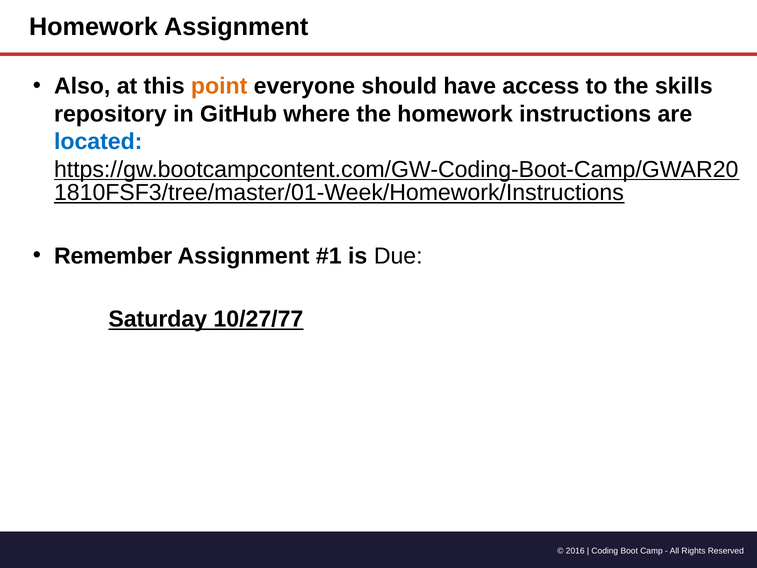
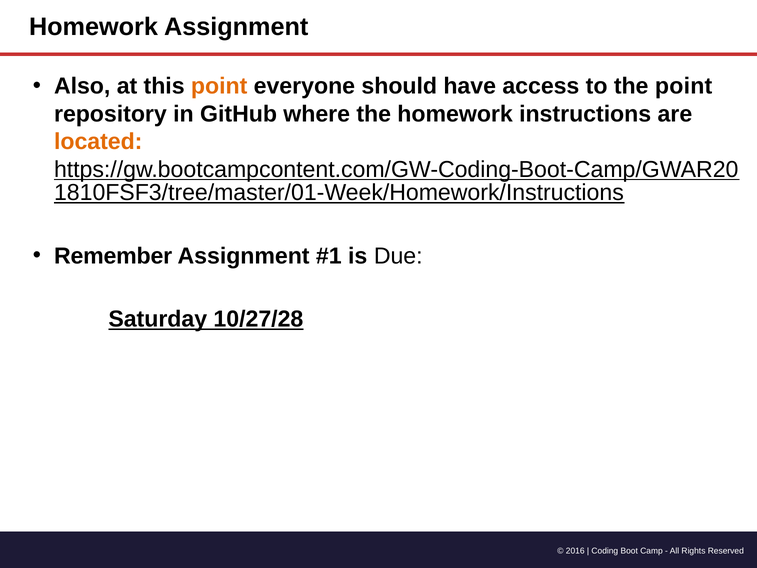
the skills: skills -> point
located colour: blue -> orange
10/27/77: 10/27/77 -> 10/27/28
